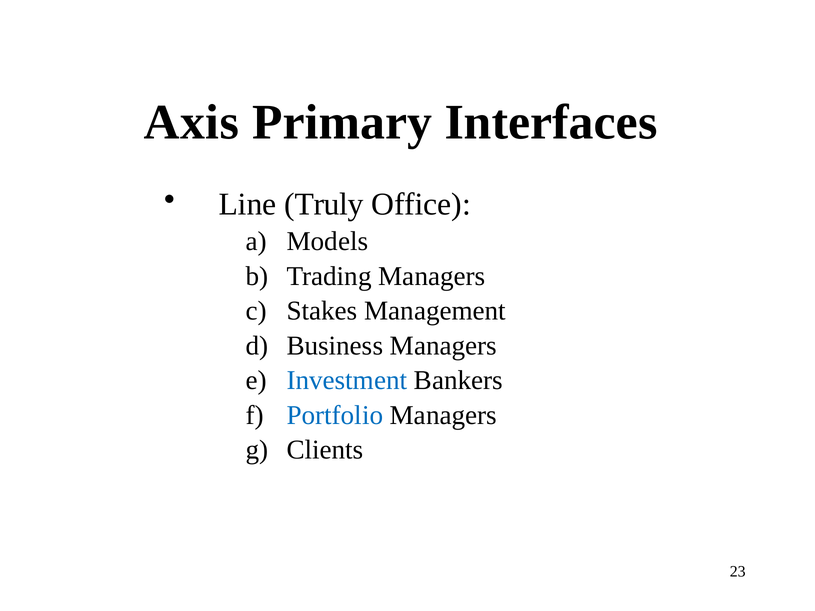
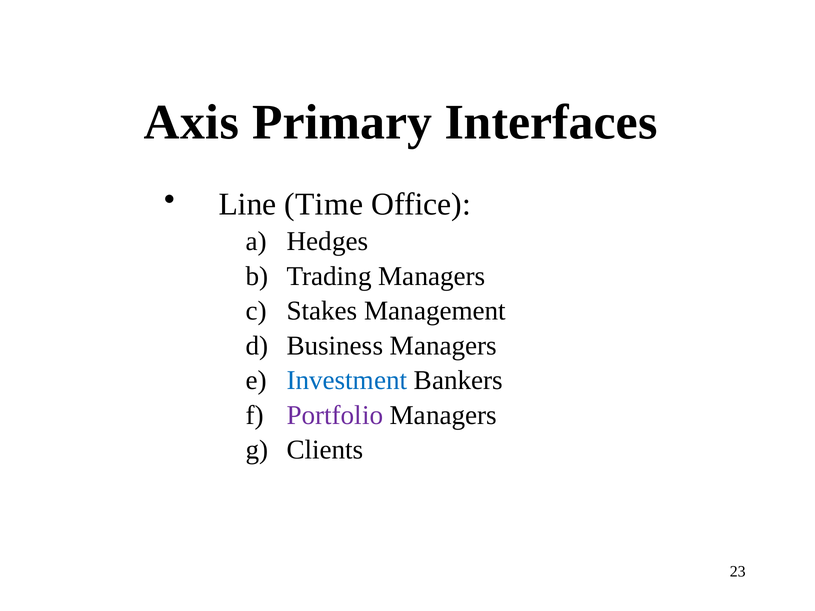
Truly: Truly -> Time
Models: Models -> Hedges
Portfolio colour: blue -> purple
